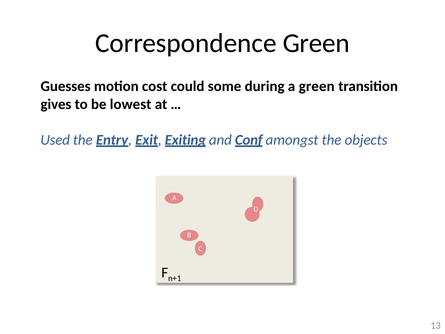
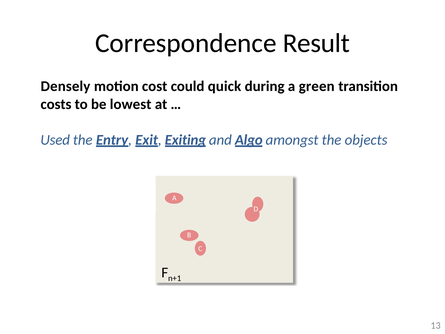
Correspondence Green: Green -> Result
Guesses: Guesses -> Densely
some: some -> quick
gives: gives -> costs
Conf: Conf -> Algo
